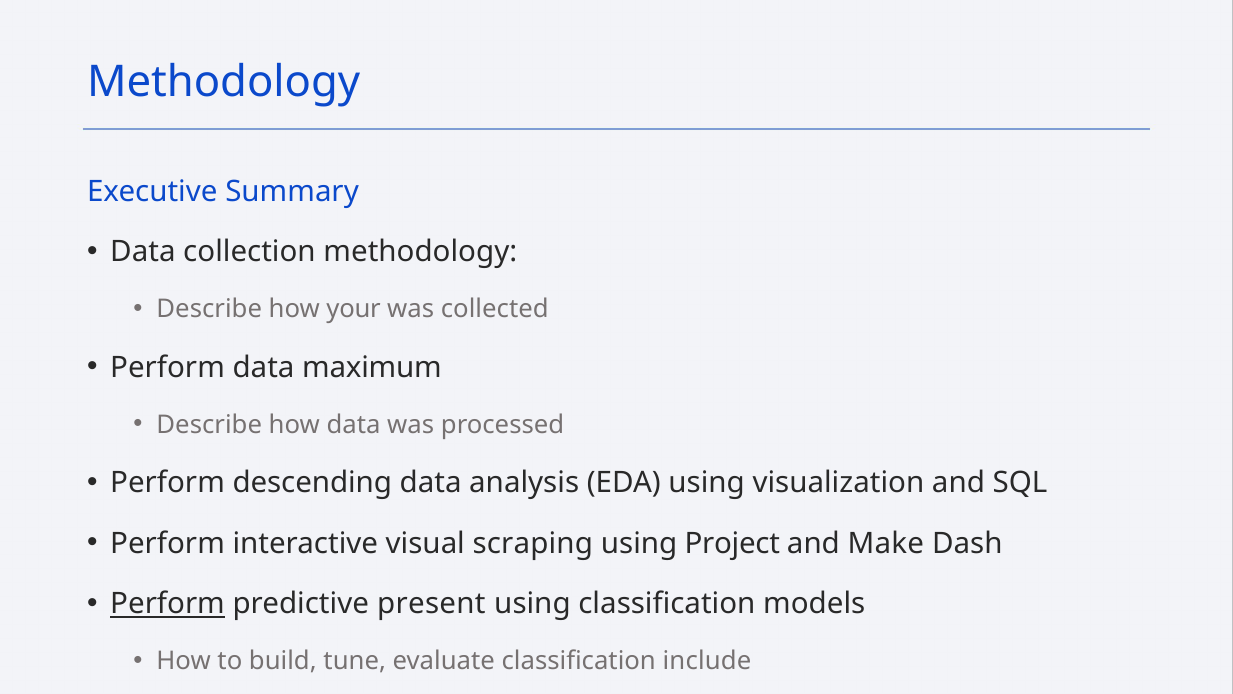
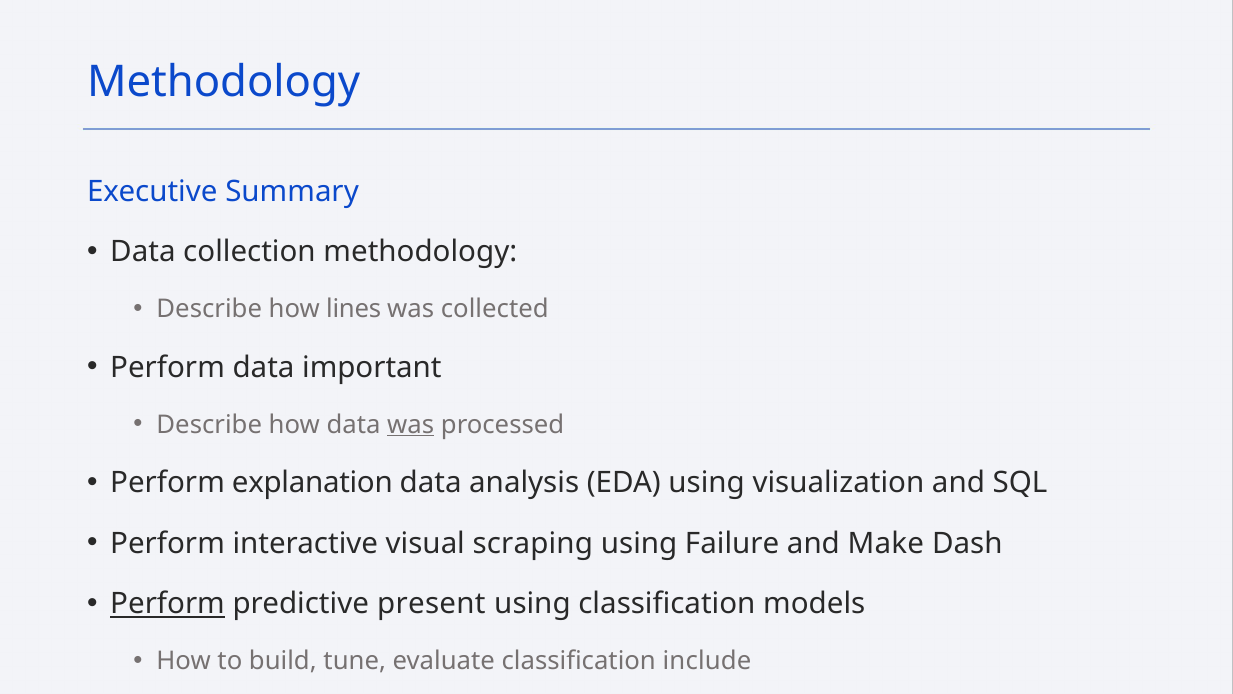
your: your -> lines
maximum: maximum -> important
was at (411, 424) underline: none -> present
descending: descending -> explanation
Project: Project -> Failure
